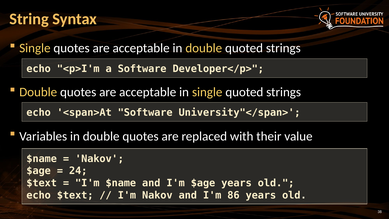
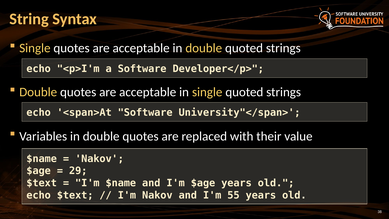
24: 24 -> 29
86: 86 -> 55
